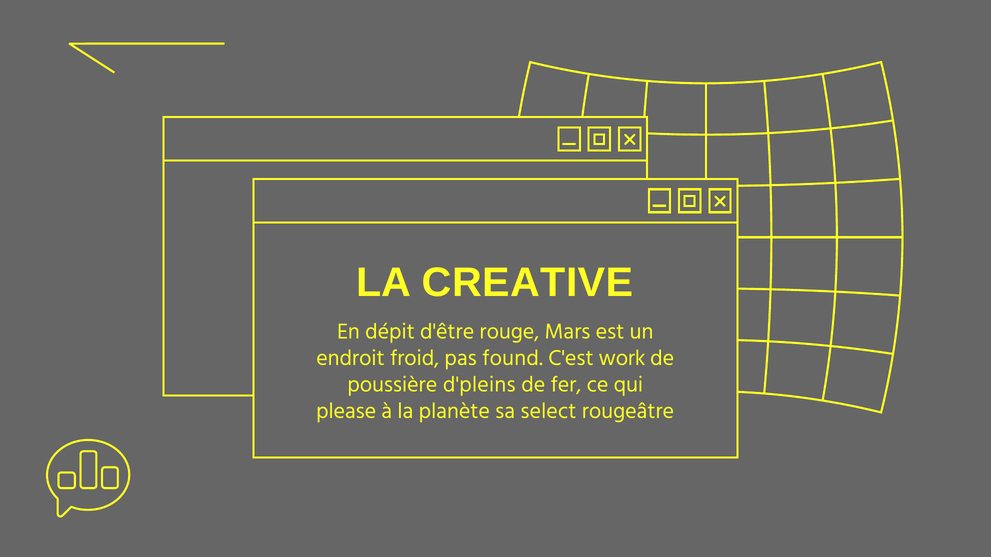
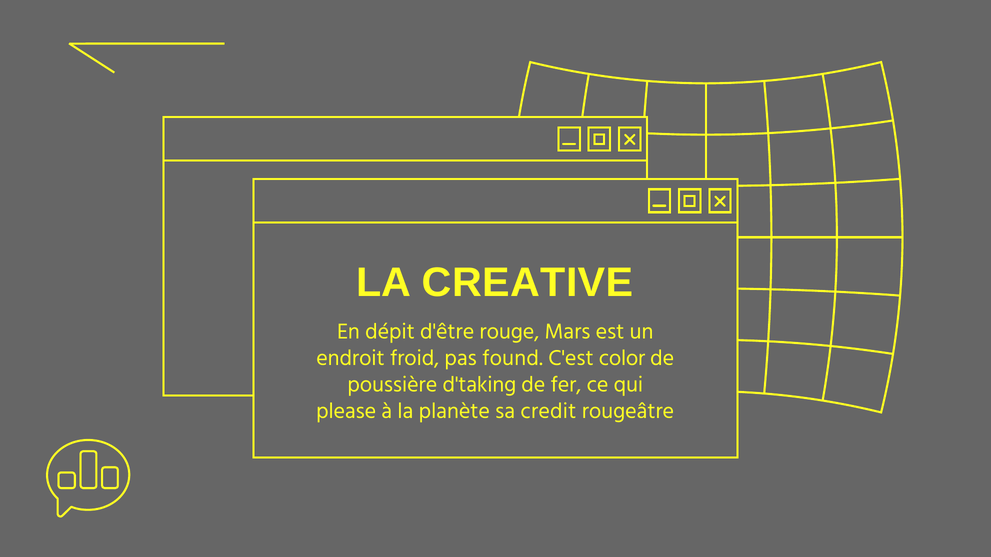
work: work -> color
d'pleins: d'pleins -> d'taking
select: select -> credit
